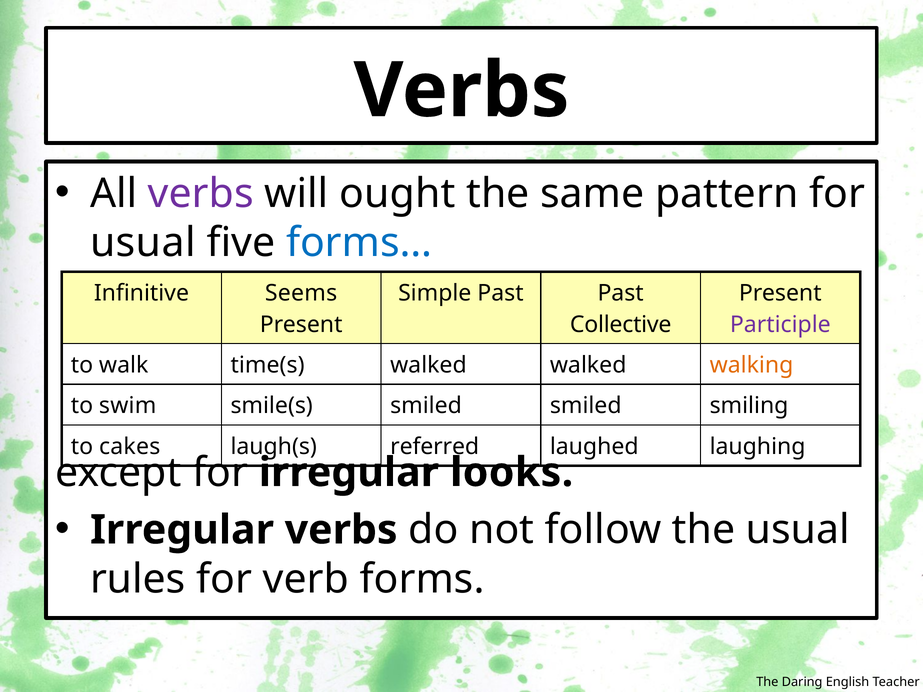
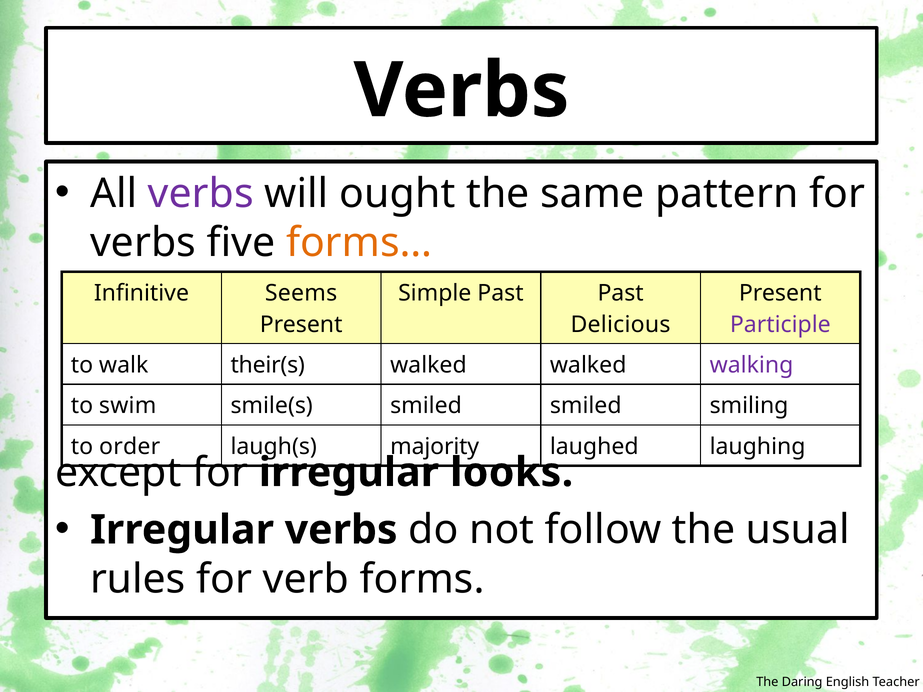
usual at (143, 243): usual -> verbs
forms… colour: blue -> orange
Collective: Collective -> Delicious
time(s: time(s -> their(s
walking colour: orange -> purple
cakes: cakes -> order
referred: referred -> majority
